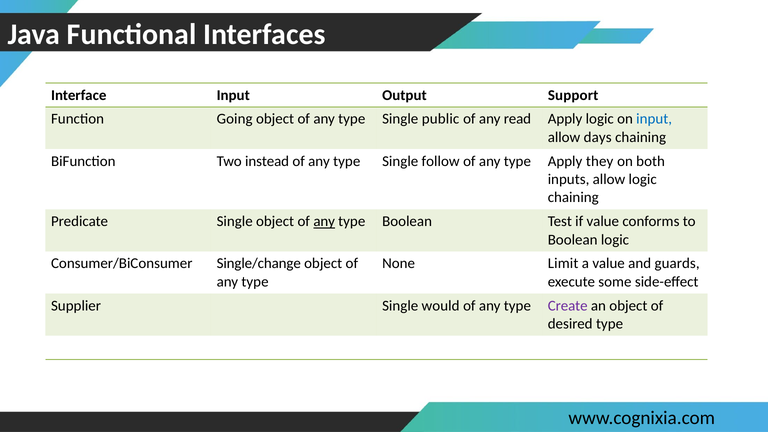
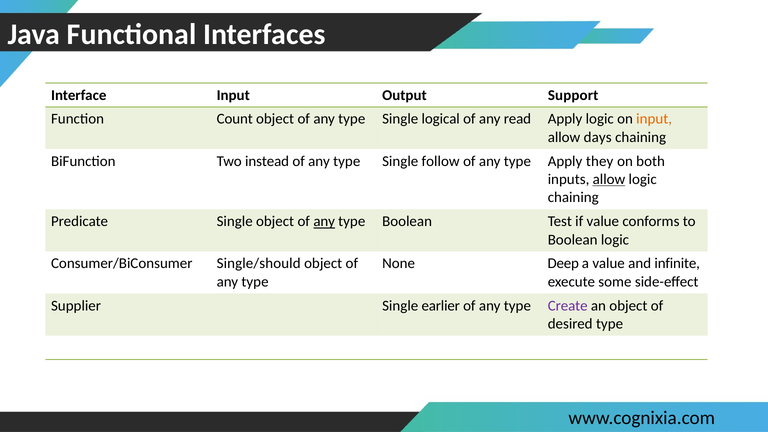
Going: Going -> Count
public: public -> logical
input at (654, 119) colour: blue -> orange
allow at (609, 179) underline: none -> present
Single/change: Single/change -> Single/should
Limit: Limit -> Deep
guards: guards -> infinite
would: would -> earlier
